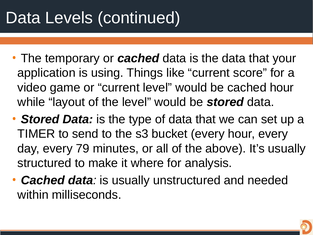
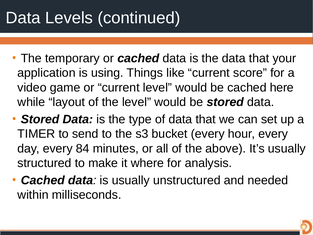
cached hour: hour -> here
79: 79 -> 84
